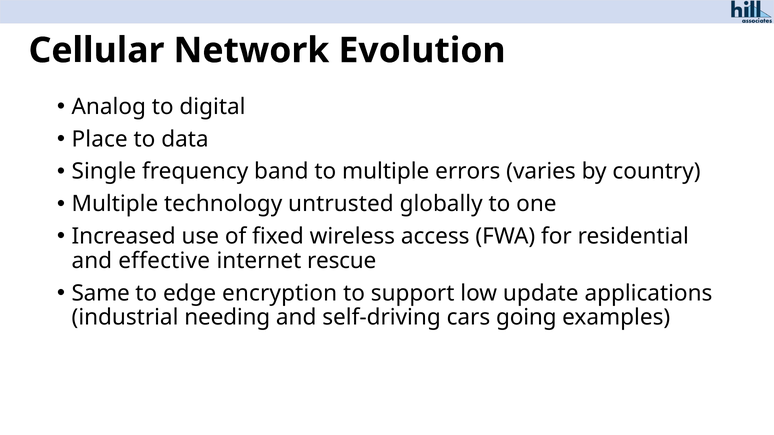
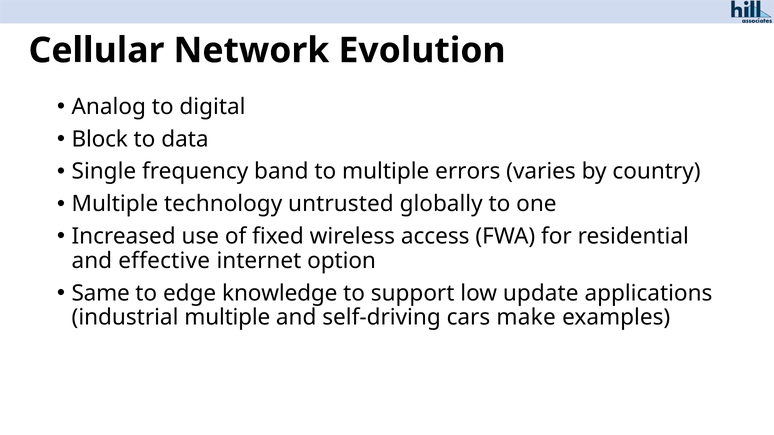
Place: Place -> Block
rescue: rescue -> option
encryption: encryption -> knowledge
industrial needing: needing -> multiple
going: going -> make
